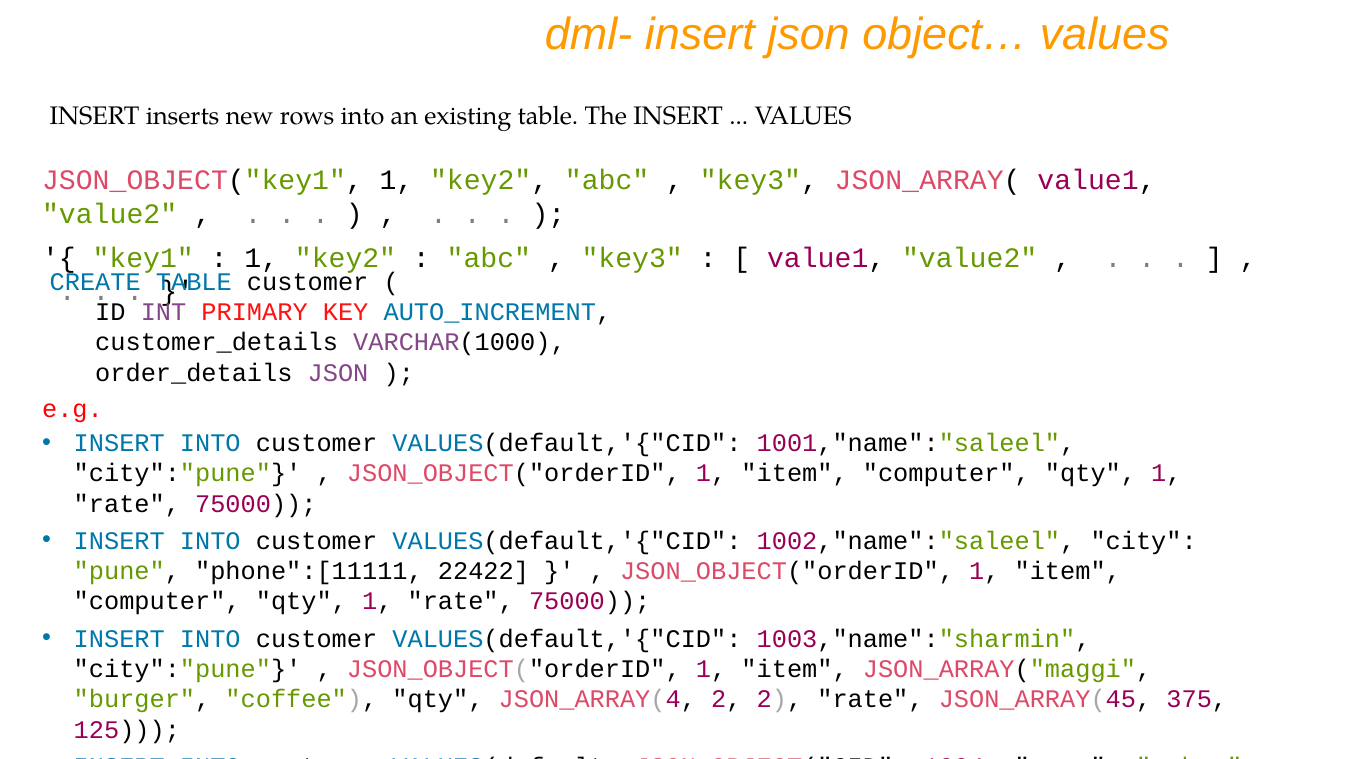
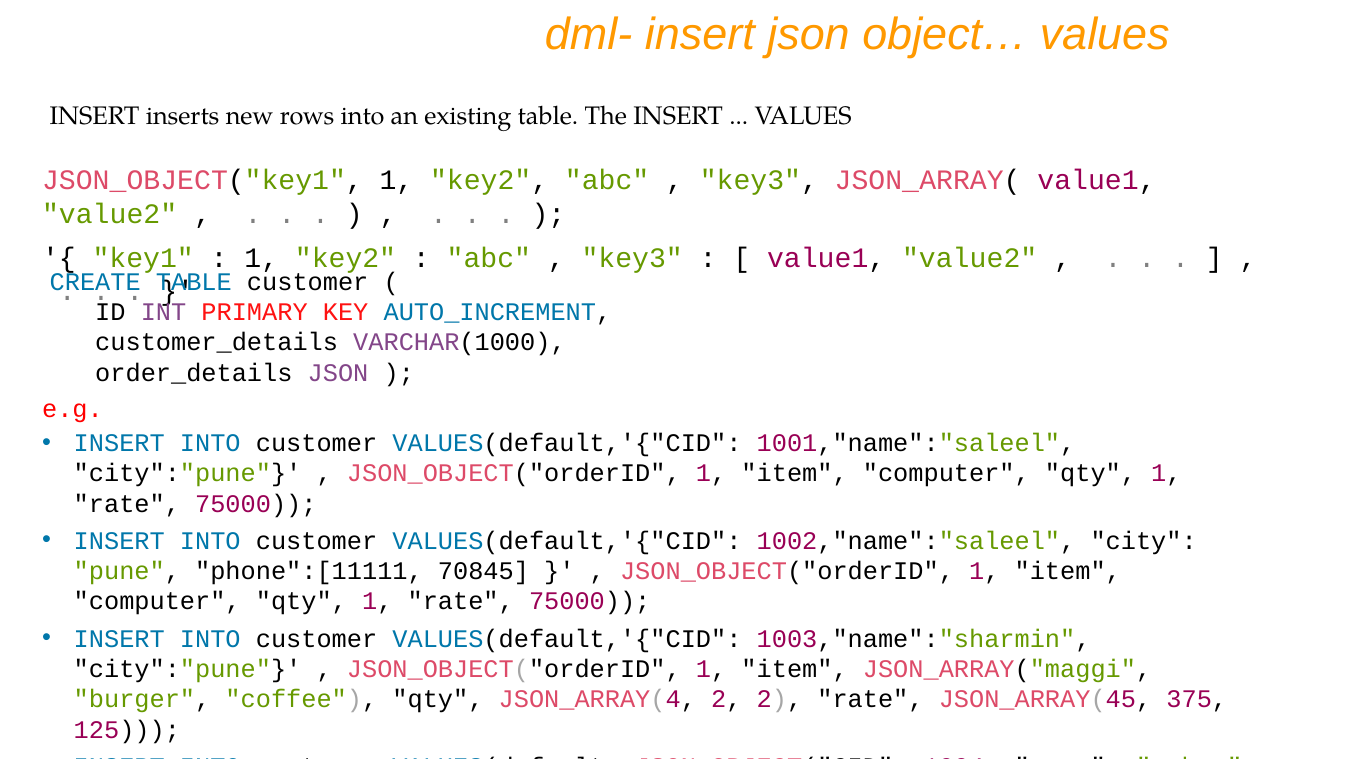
22422: 22422 -> 70845
